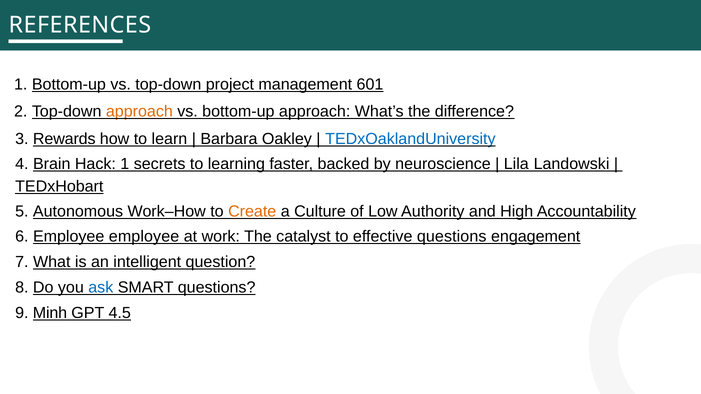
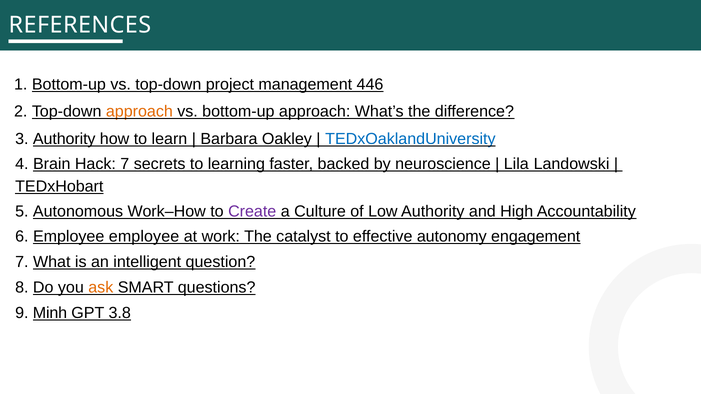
601: 601 -> 446
3 Rewards: Rewards -> Authority
Hack 1: 1 -> 7
Create colour: orange -> purple
effective questions: questions -> autonomy
ask colour: blue -> orange
4.5: 4.5 -> 3.8
